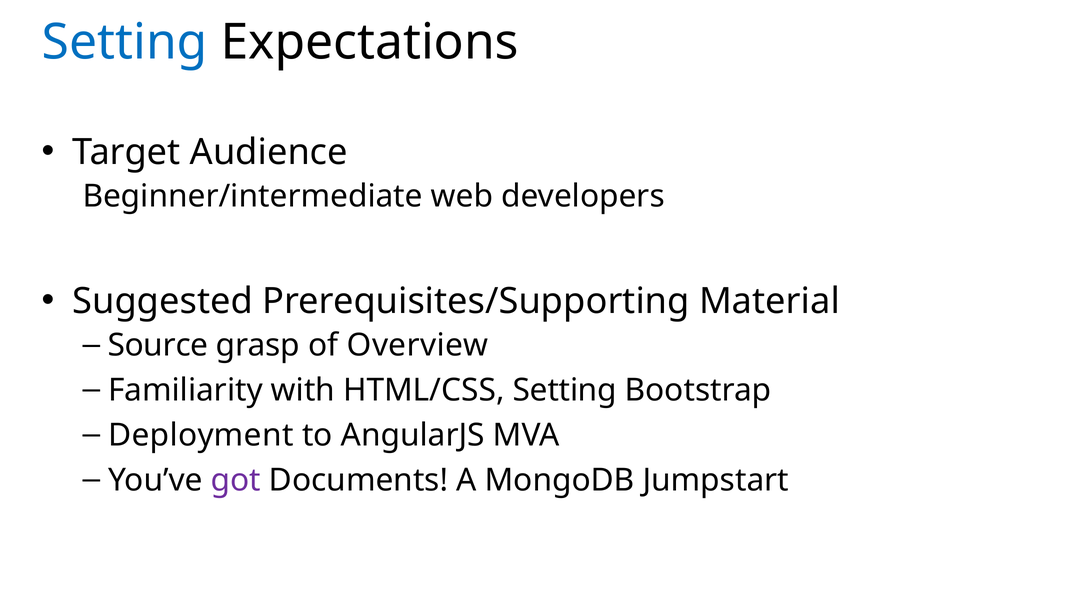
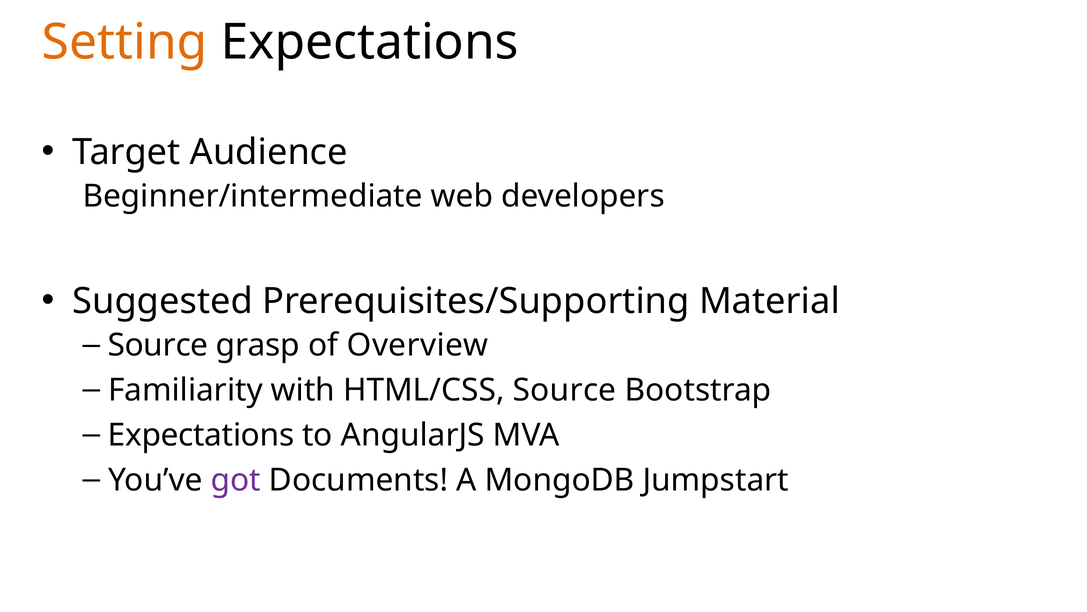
Setting at (125, 42) colour: blue -> orange
HTML/CSS Setting: Setting -> Source
Deployment at (201, 435): Deployment -> Expectations
